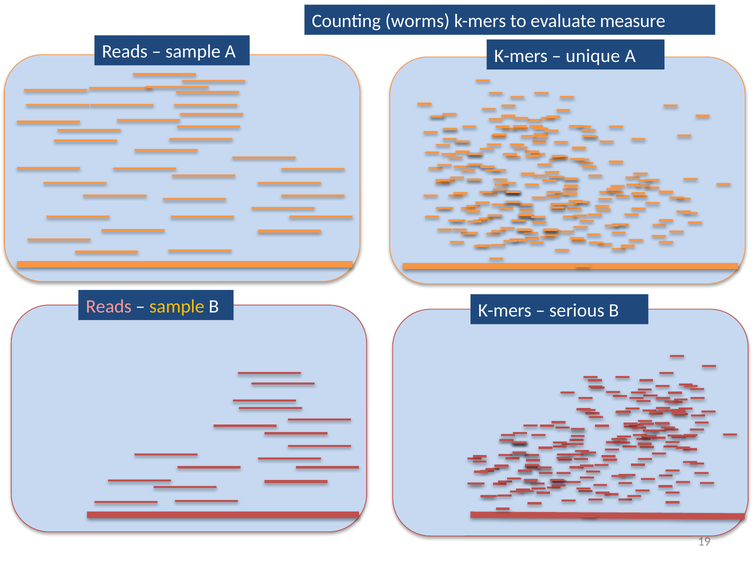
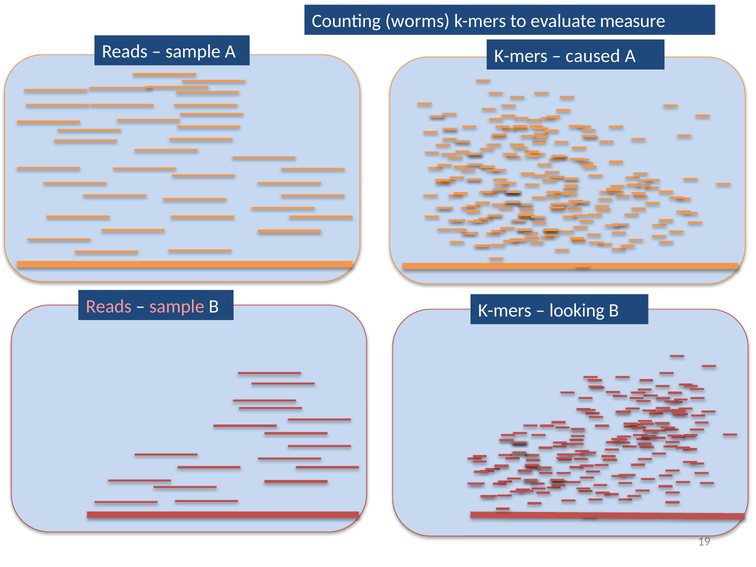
unique: unique -> caused
sample at (177, 306) colour: yellow -> pink
serious: serious -> looking
